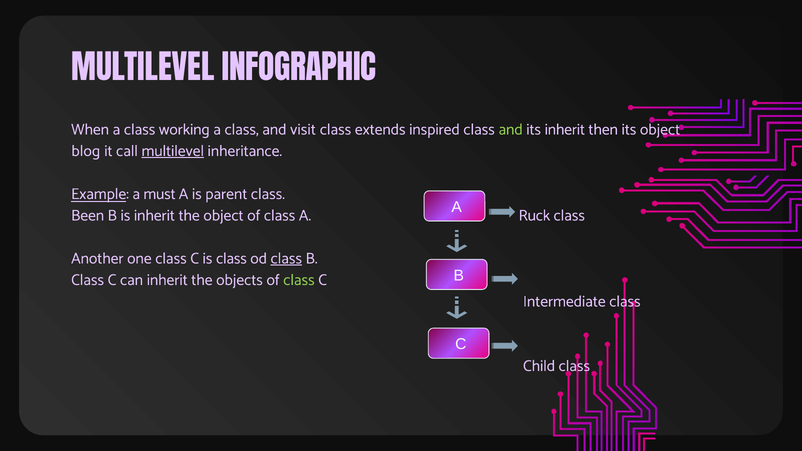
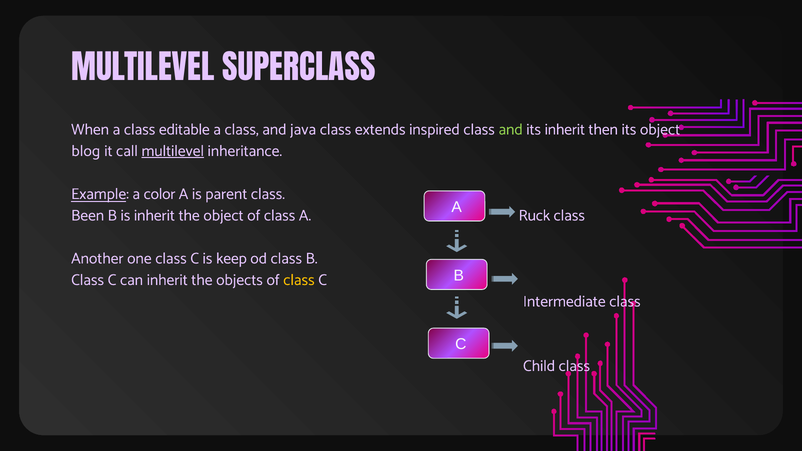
INFOGRAPHIC: INFOGRAPHIC -> SUPERCLASS
working: working -> editable
visit: visit -> java
must: must -> color
is class: class -> keep
class at (286, 258) underline: present -> none
class at (299, 280) colour: light green -> yellow
